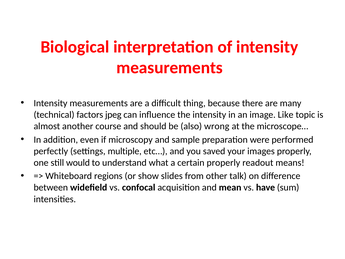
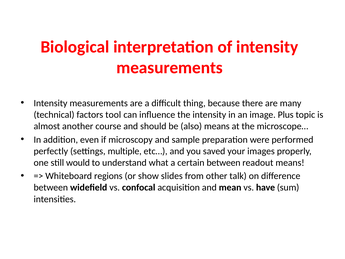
jpeg: jpeg -> tool
Like: Like -> Plus
also wrong: wrong -> means
certain properly: properly -> between
